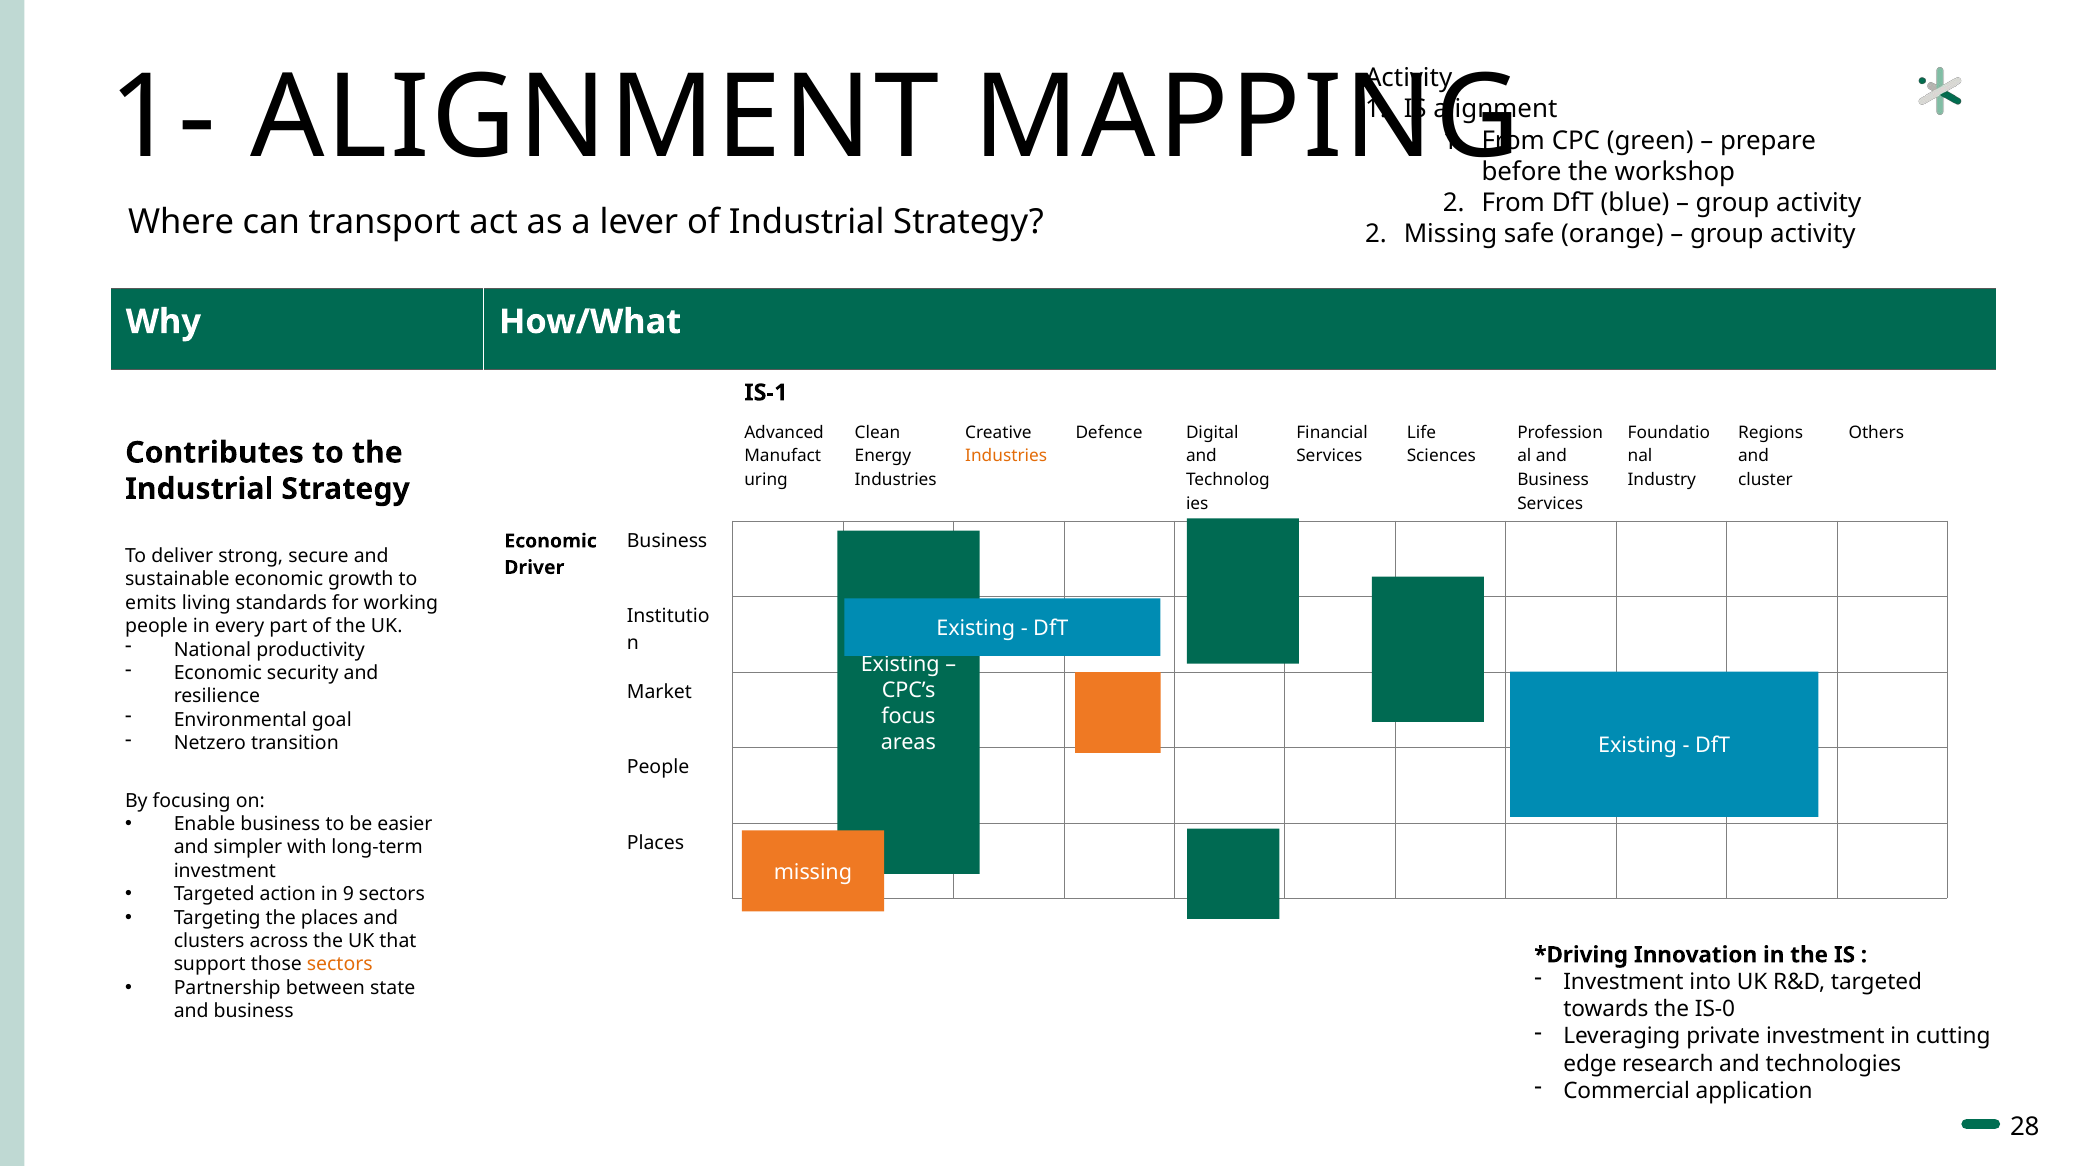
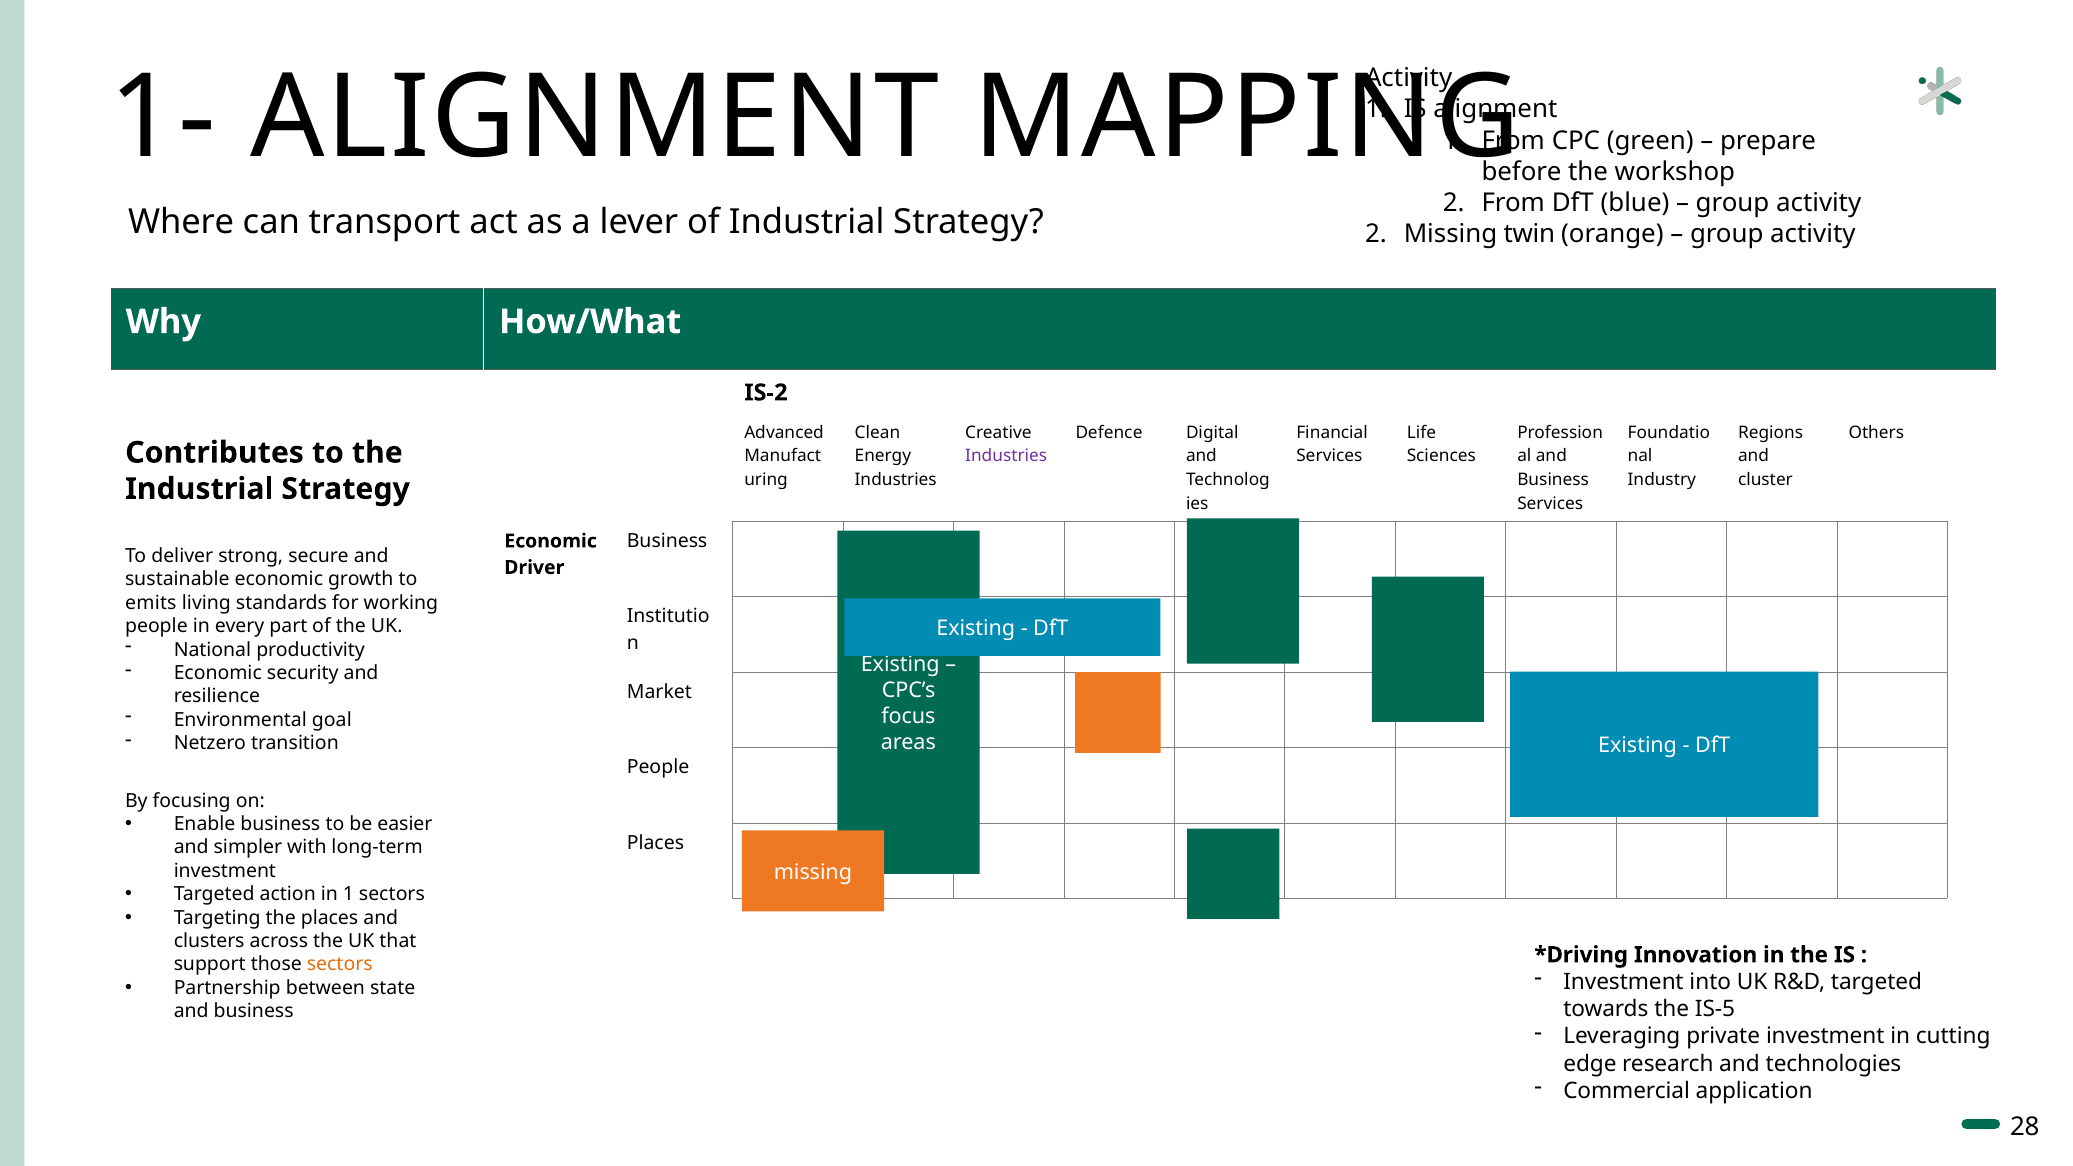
safe: safe -> twin
IS-1: IS-1 -> IS-2
Industries at (1006, 456) colour: orange -> purple
in 9: 9 -> 1
IS-0: IS-0 -> IS-5
